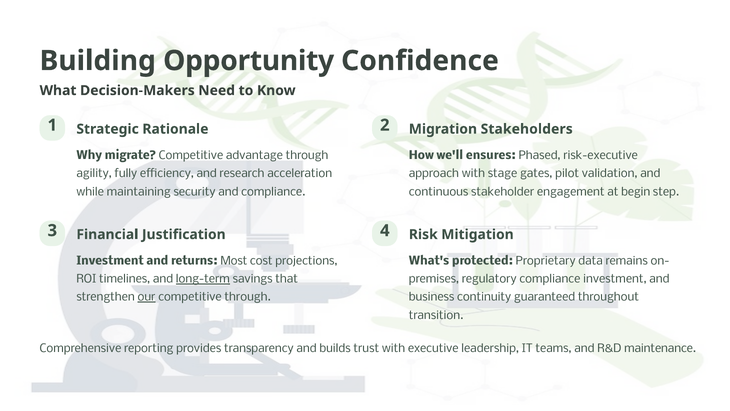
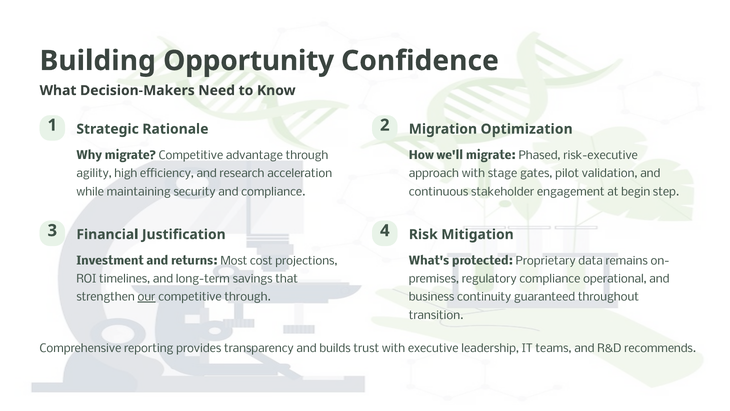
Stakeholders: Stakeholders -> Optimization
we'll ensures: ensures -> migrate
fully: fully -> high
long-term underline: present -> none
compliance investment: investment -> operational
maintenance: maintenance -> recommends
